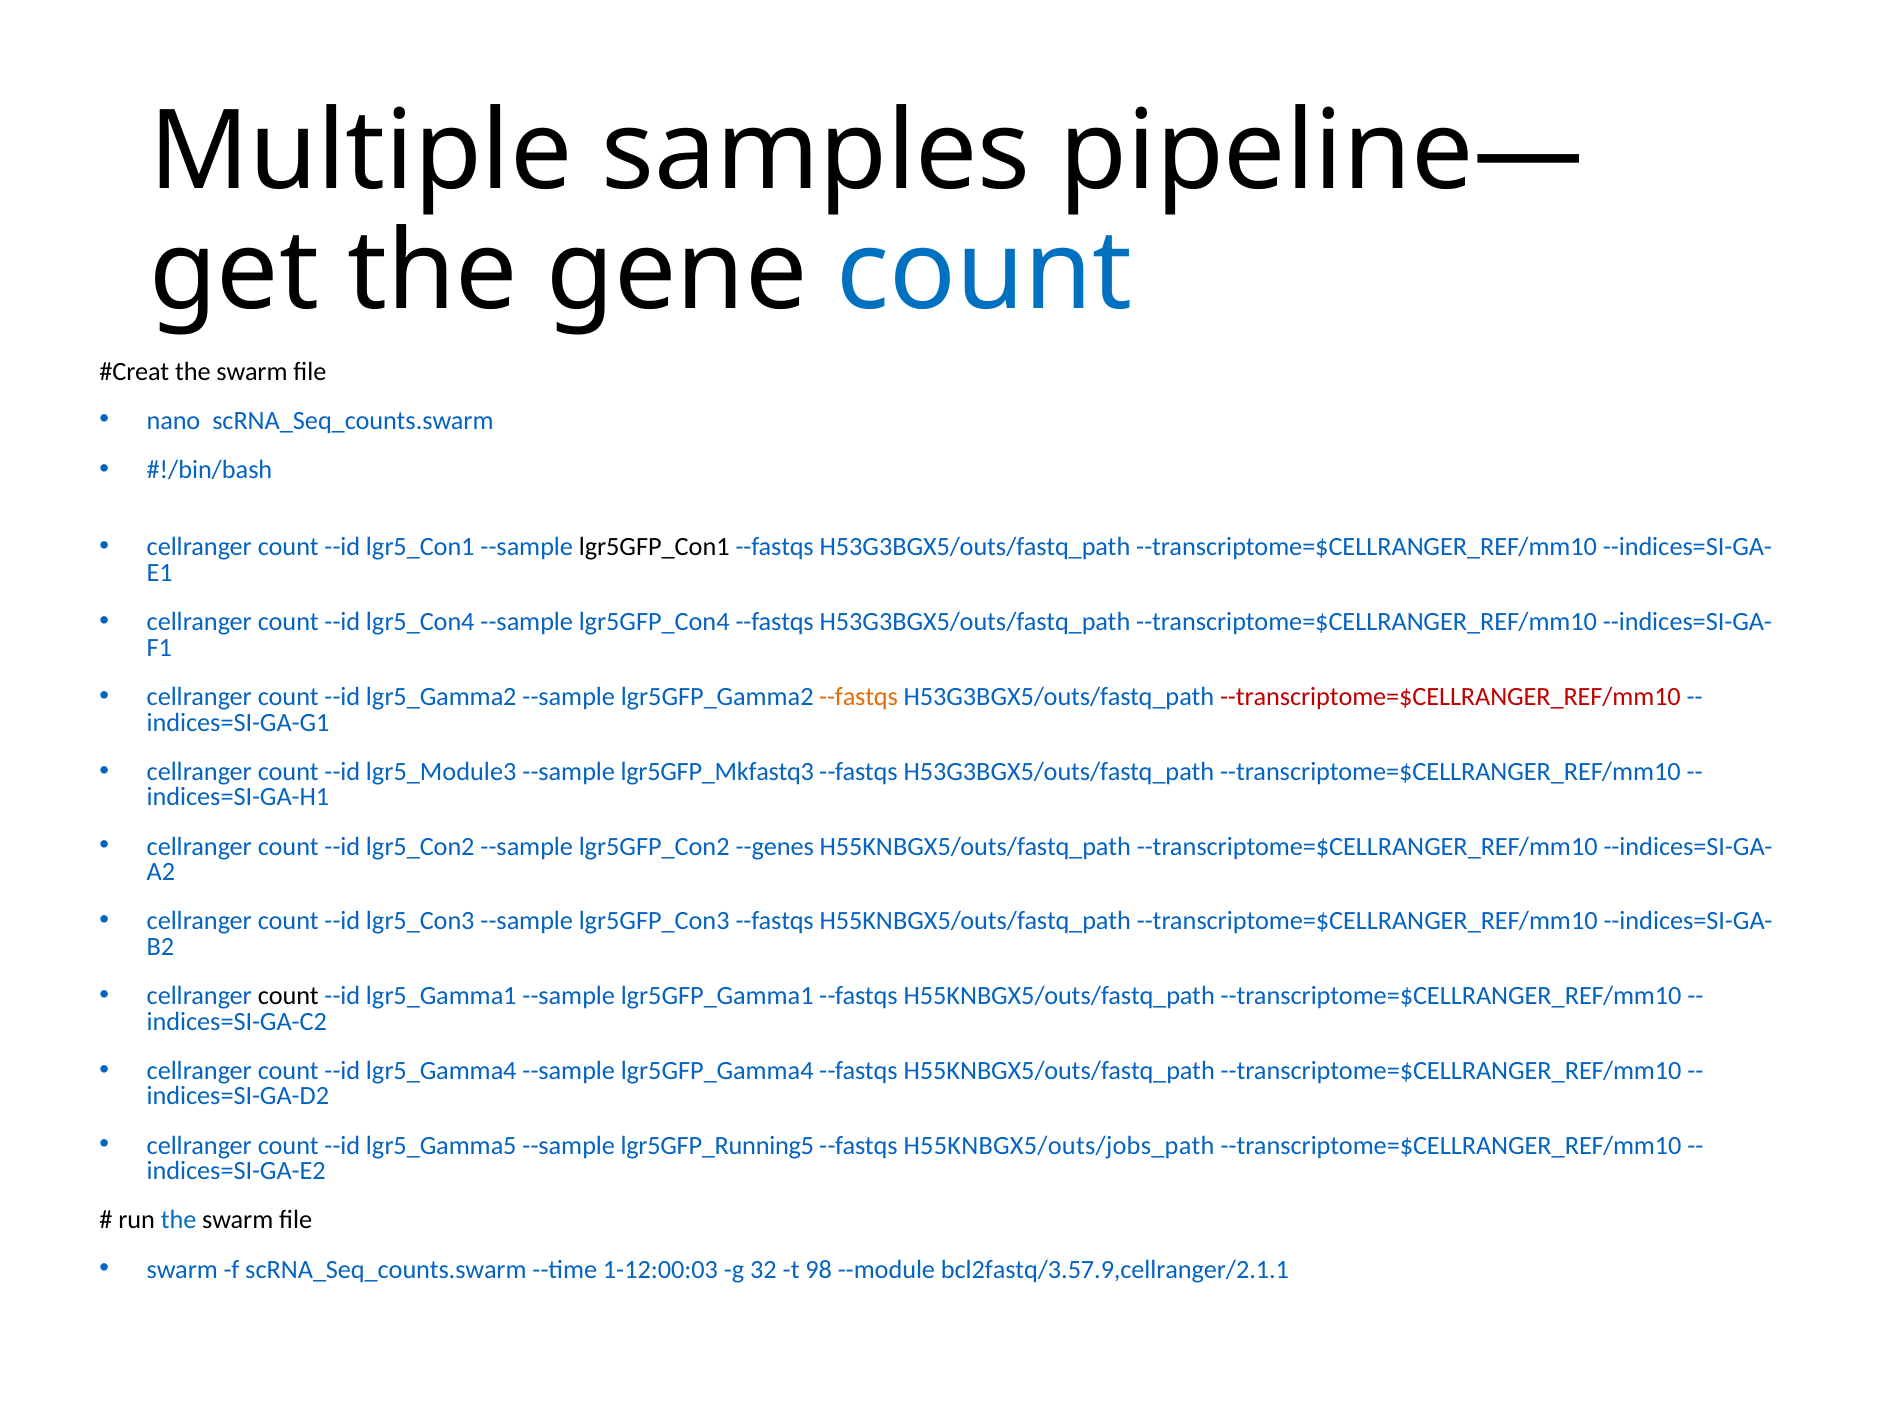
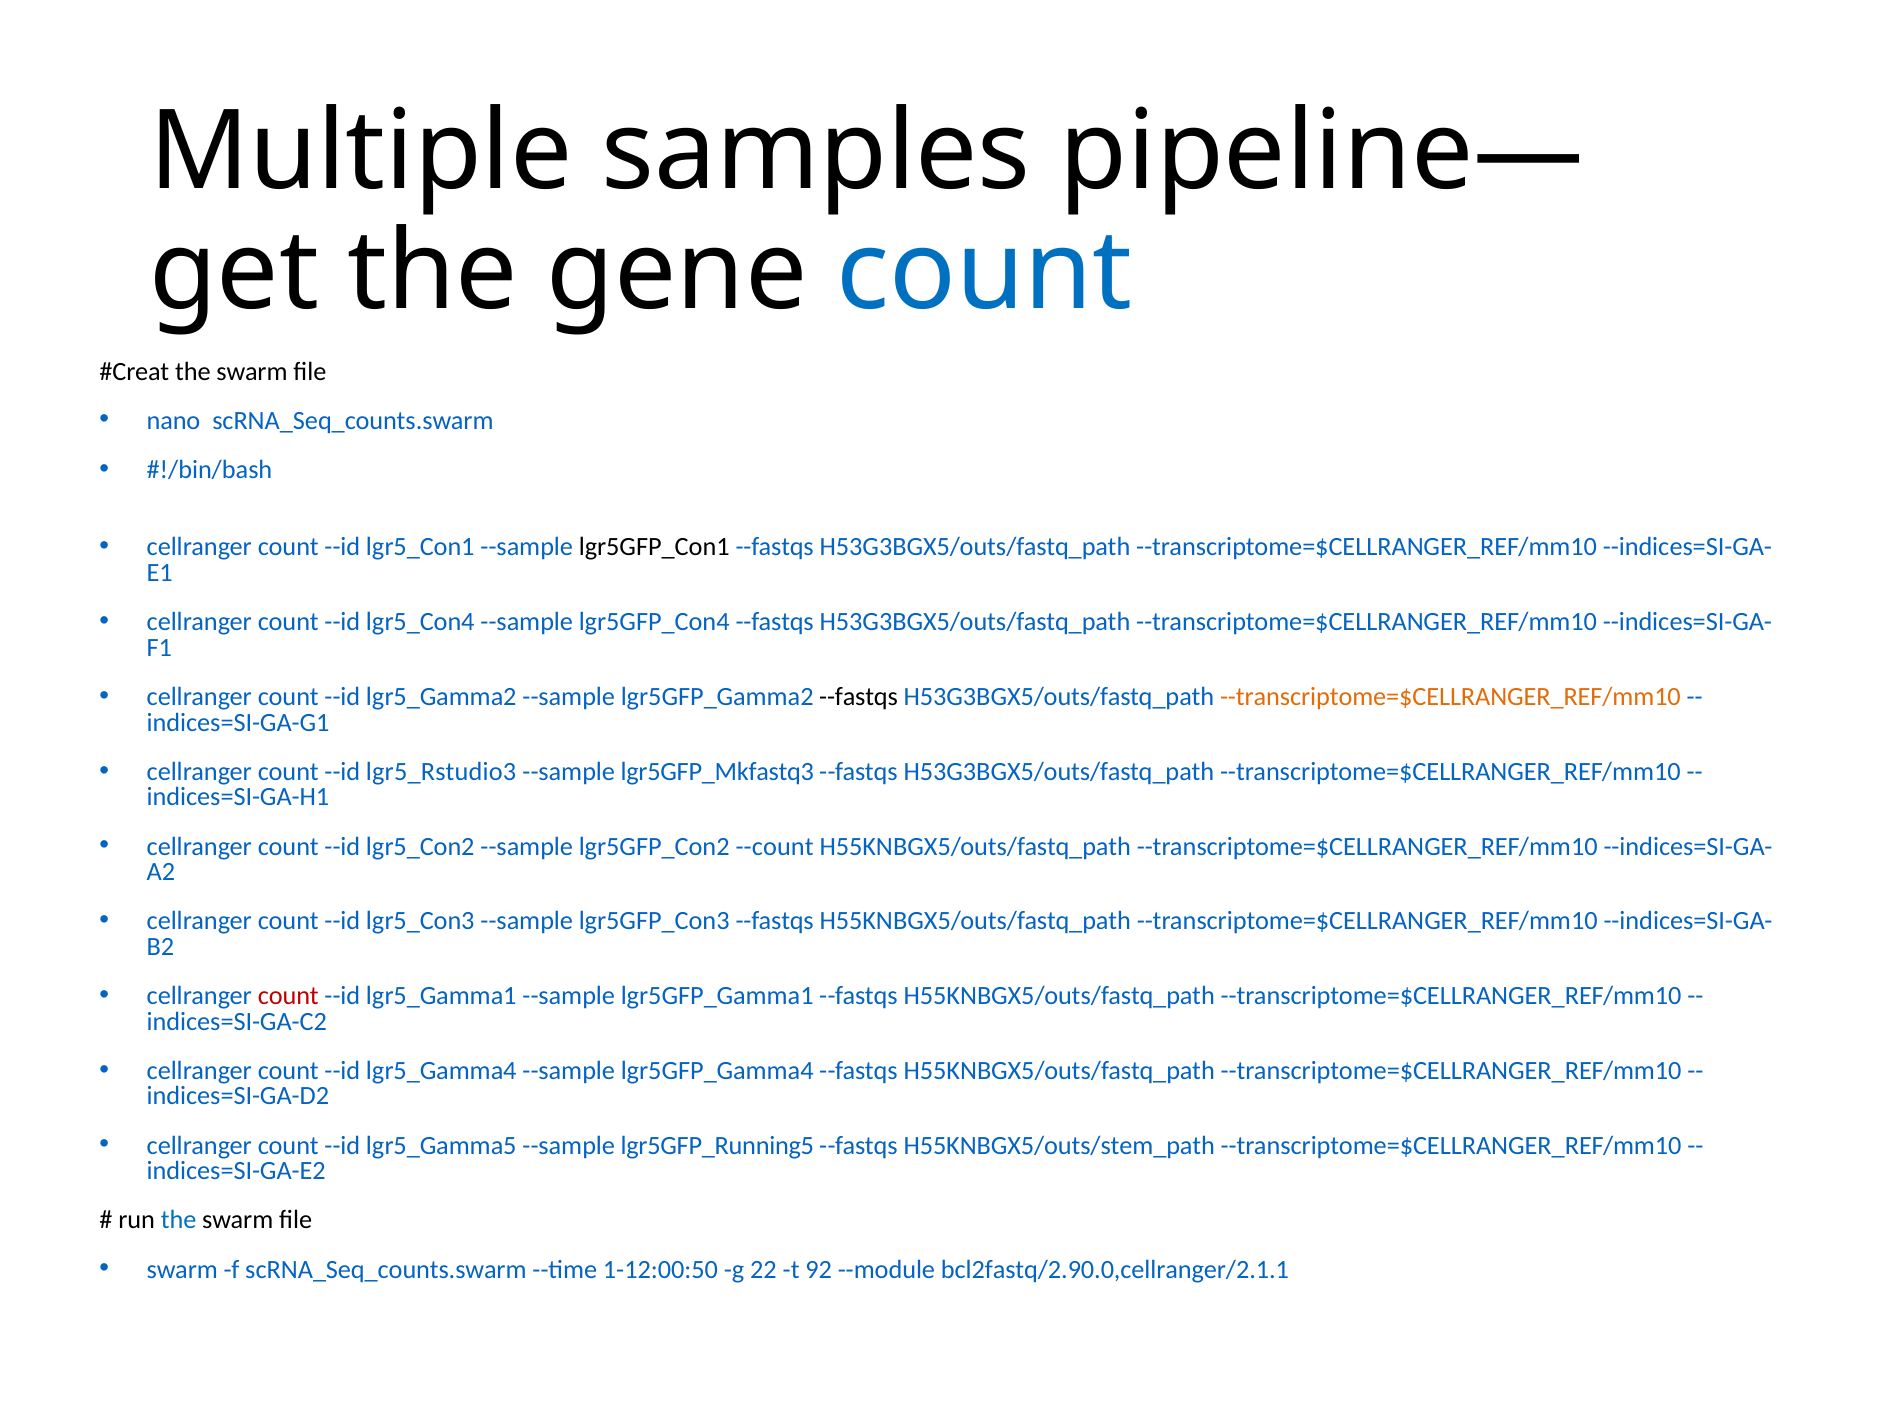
--fastqs at (859, 697) colour: orange -> black
--transcriptome=$CELLRANGER_REF/mm10 at (1450, 697) colour: red -> orange
lgr5_Module3: lgr5_Module3 -> lgr5_Rstudio3
--genes: --genes -> --count
count at (288, 996) colour: black -> red
H55KNBGX5/outs/jobs_path: H55KNBGX5/outs/jobs_path -> H55KNBGX5/outs/stem_path
1-12:00:03: 1-12:00:03 -> 1-12:00:50
32: 32 -> 22
98: 98 -> 92
bcl2fastq/3.57.9,cellranger/2.1.1: bcl2fastq/3.57.9,cellranger/2.1.1 -> bcl2fastq/2.90.0,cellranger/2.1.1
